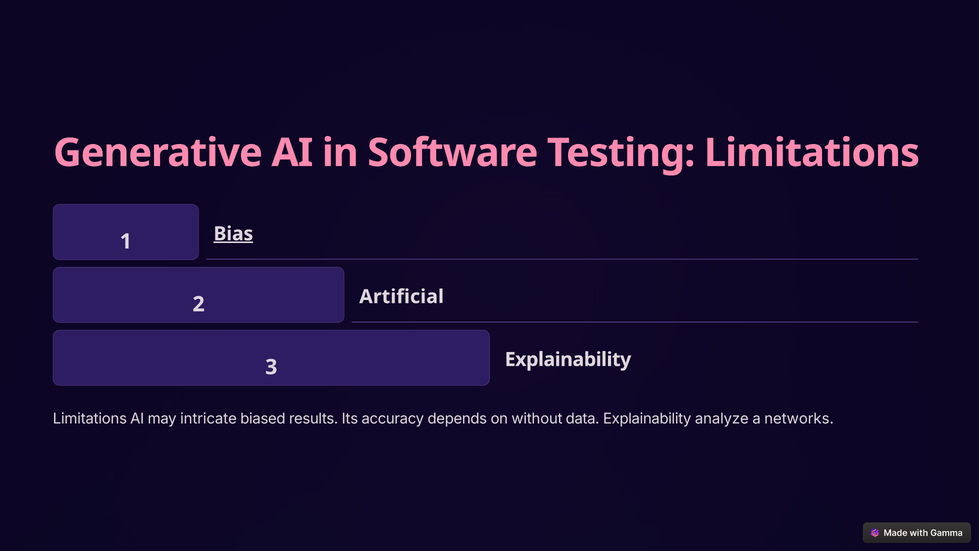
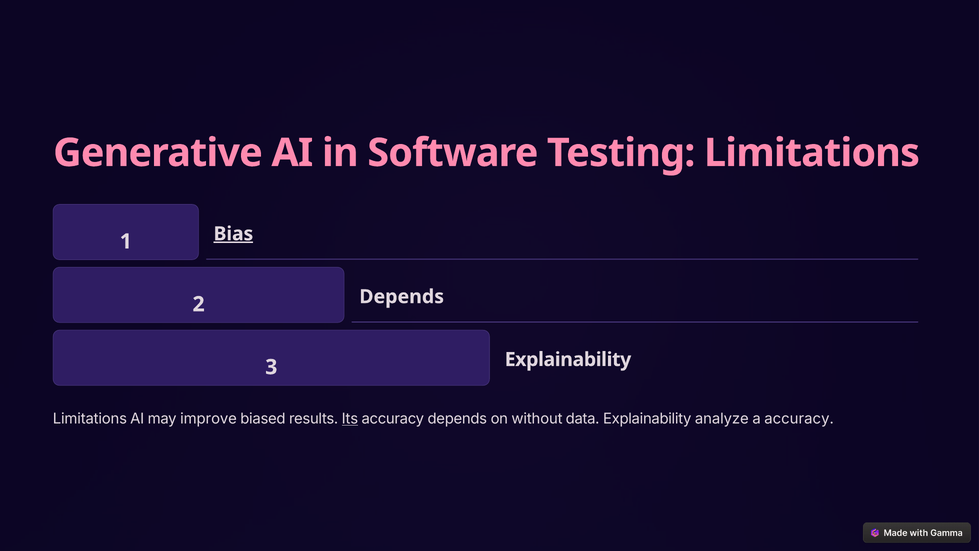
2 Artificial: Artificial -> Depends
intricate: intricate -> improve
Its underline: none -> present
a networks: networks -> accuracy
